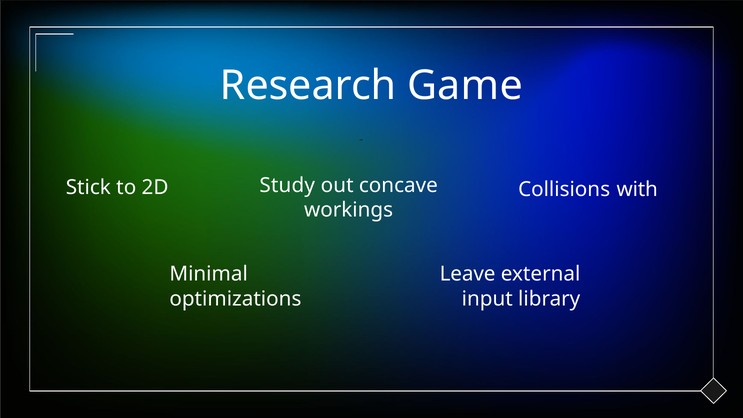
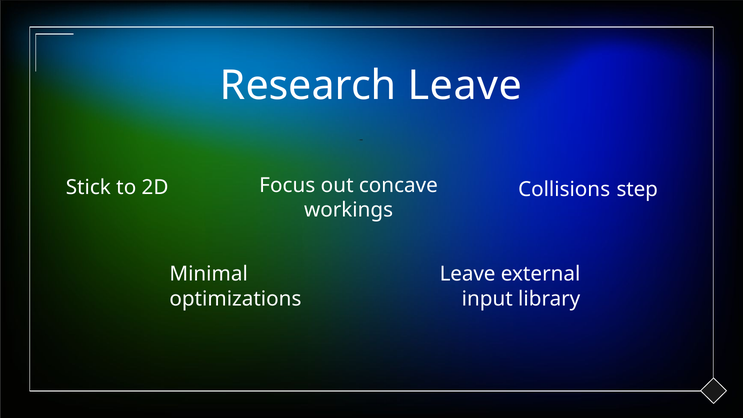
Research Game: Game -> Leave
Study: Study -> Focus
with: with -> step
